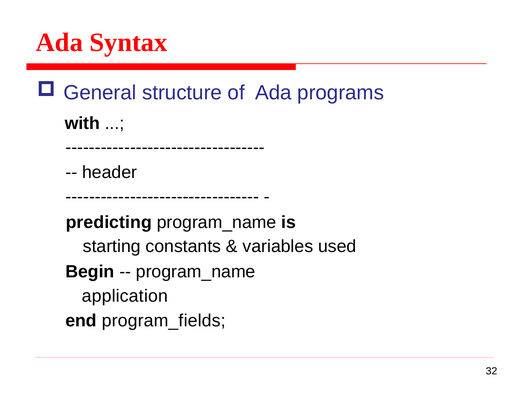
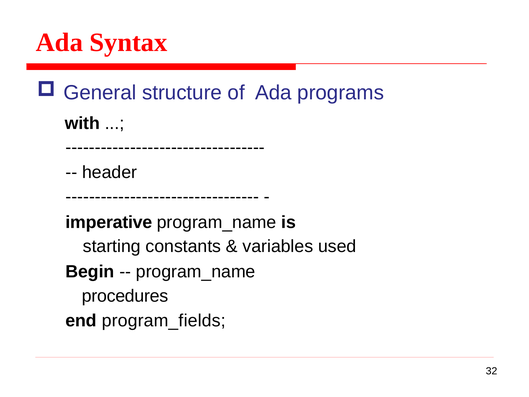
predicting: predicting -> imperative
application: application -> procedures
